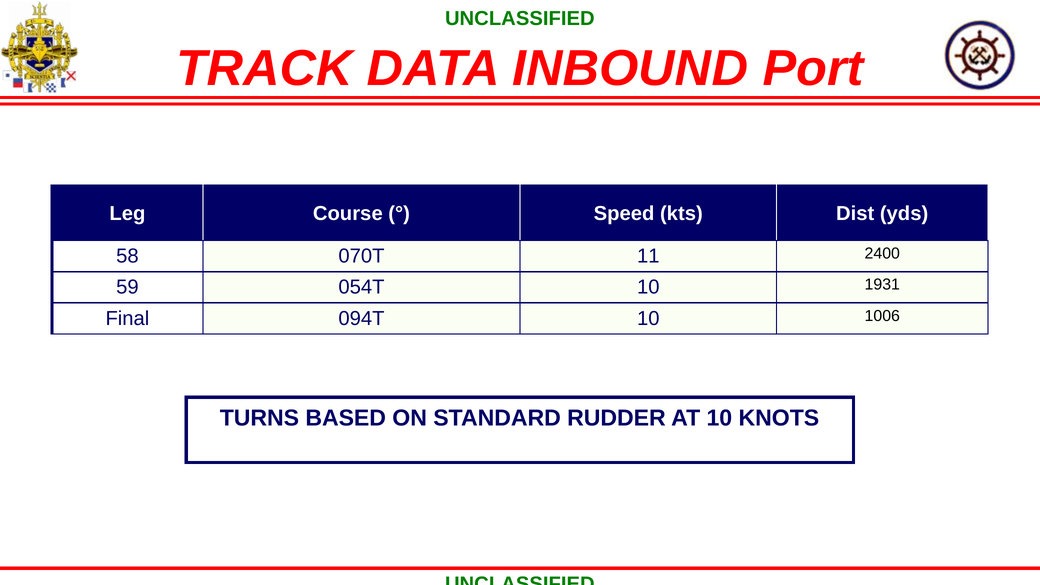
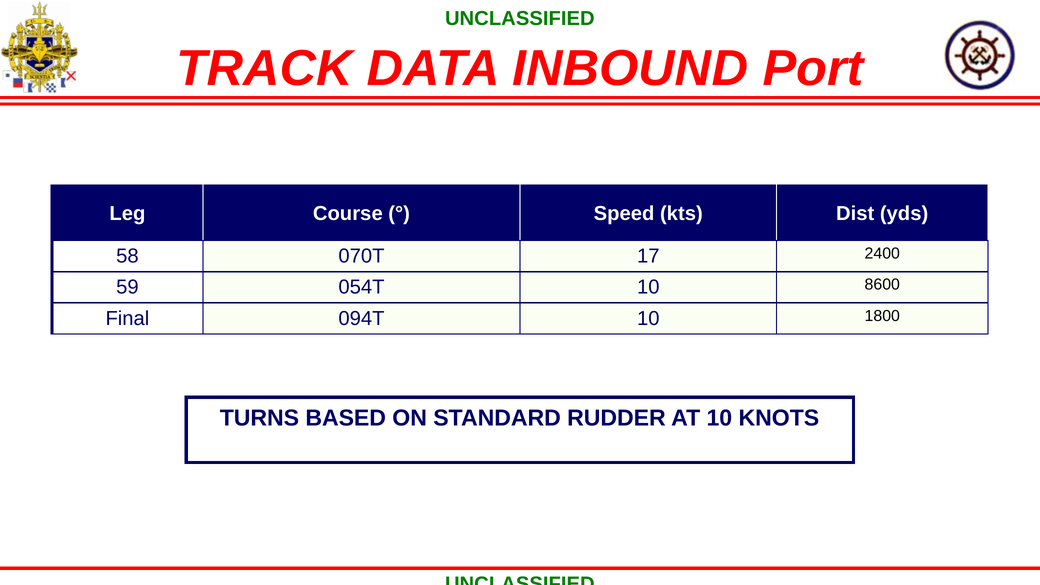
11: 11 -> 17
1931: 1931 -> 8600
1006: 1006 -> 1800
